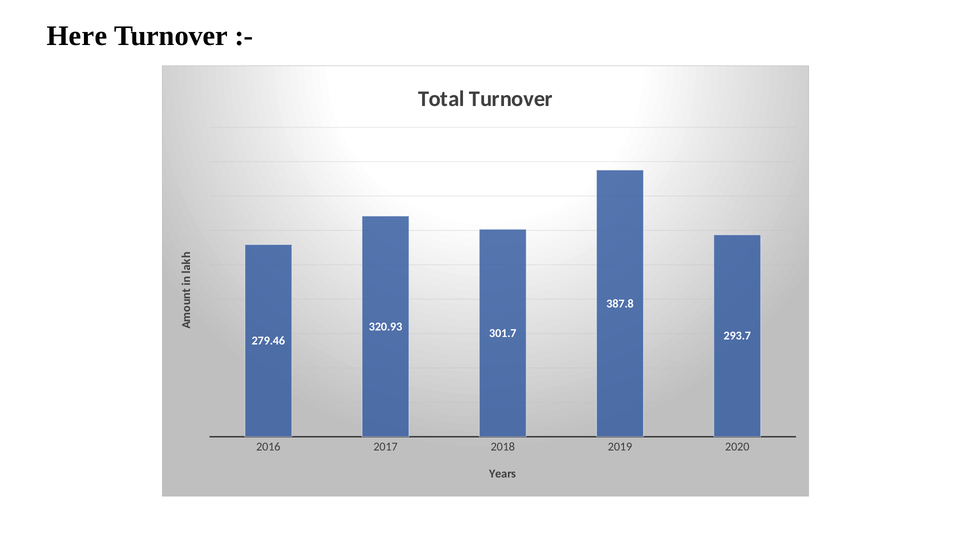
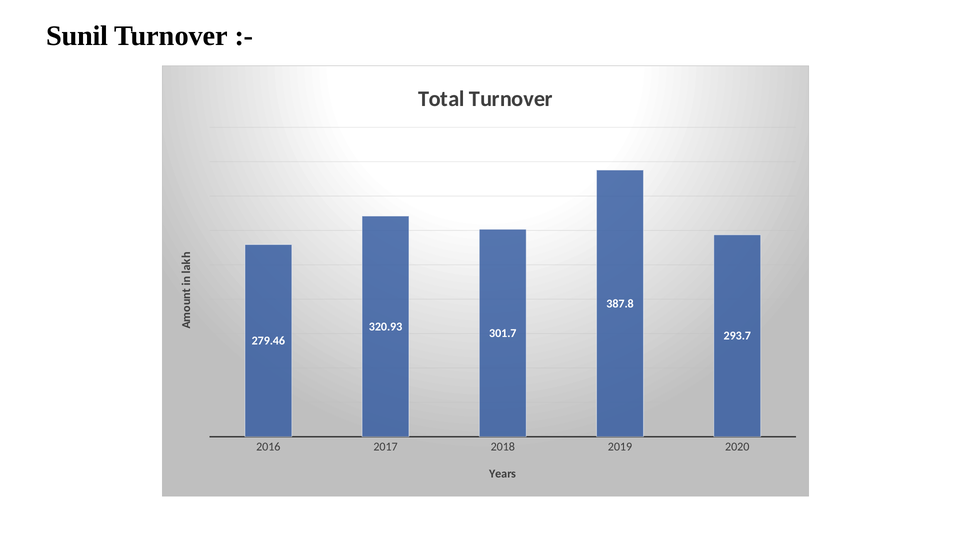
Here: Here -> Sunil
